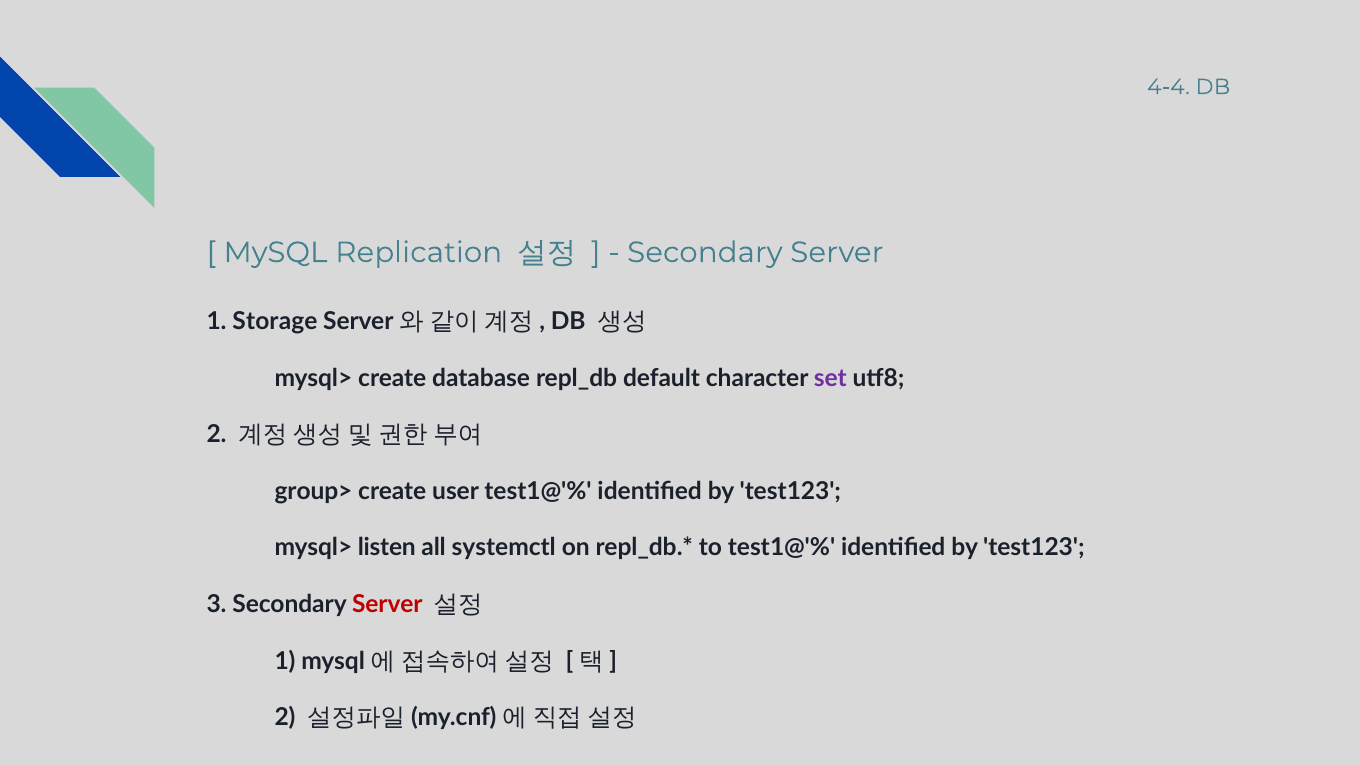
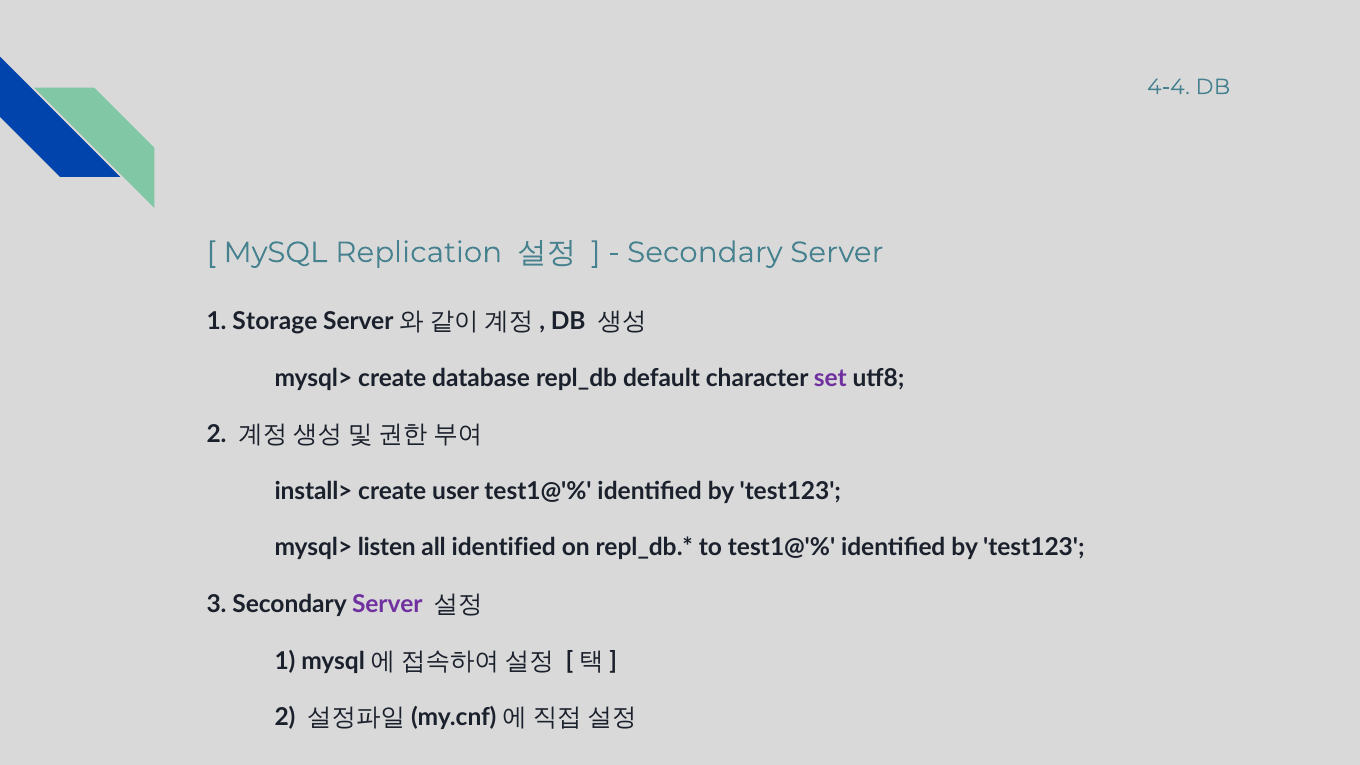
group>: group> -> install>
all systemctl: systemctl -> identified
Server at (387, 604) colour: red -> purple
